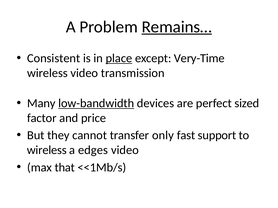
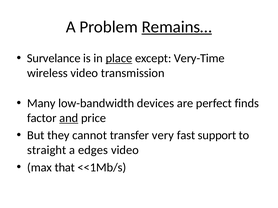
Consistent: Consistent -> Survelance
low-bandwidth underline: present -> none
sized: sized -> finds
and underline: none -> present
only: only -> very
wireless at (47, 150): wireless -> straight
